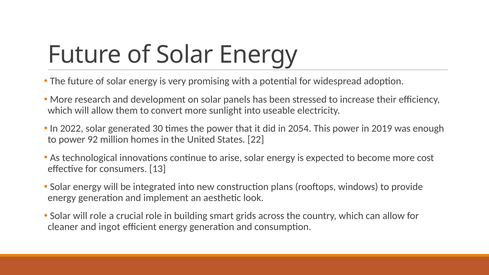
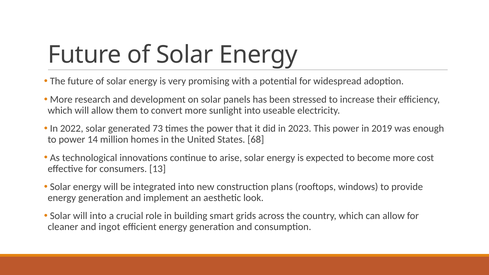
30: 30 -> 73
2054: 2054 -> 2023
92: 92 -> 14
22: 22 -> 68
will role: role -> into
